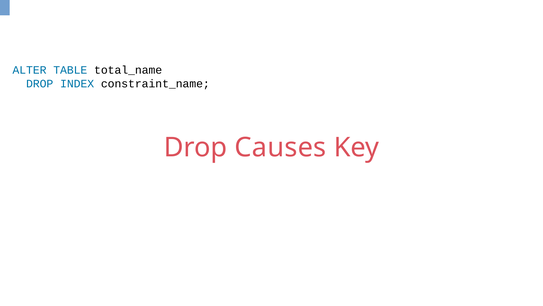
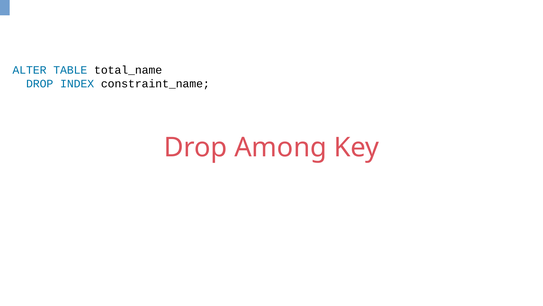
Causes: Causes -> Among
